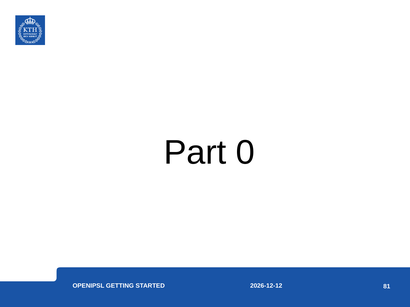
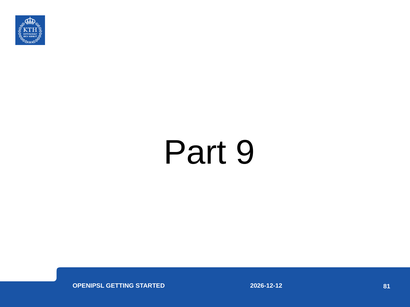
0: 0 -> 9
